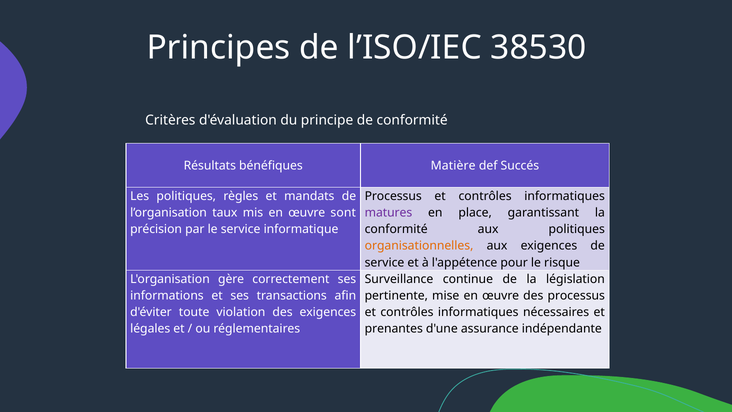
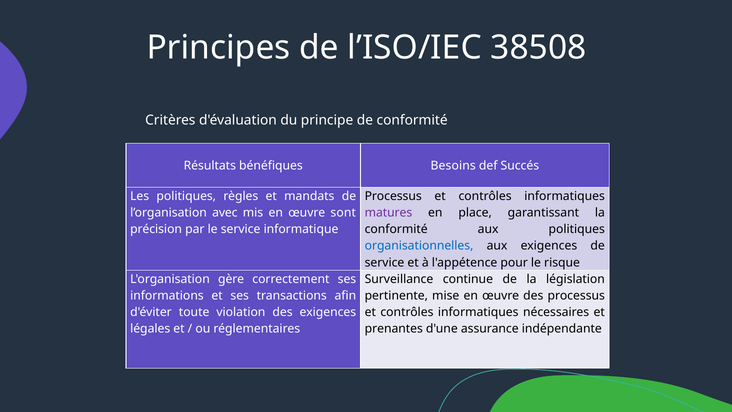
38530: 38530 -> 38508
Matière: Matière -> Besoins
taux: taux -> avec
organisationnelles colour: orange -> blue
